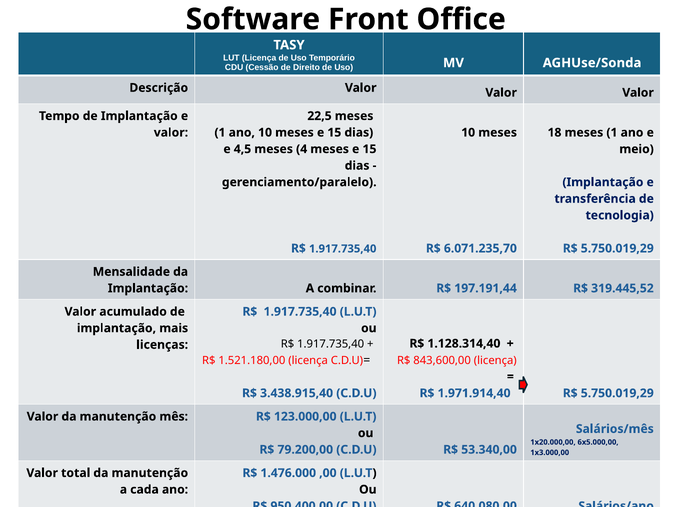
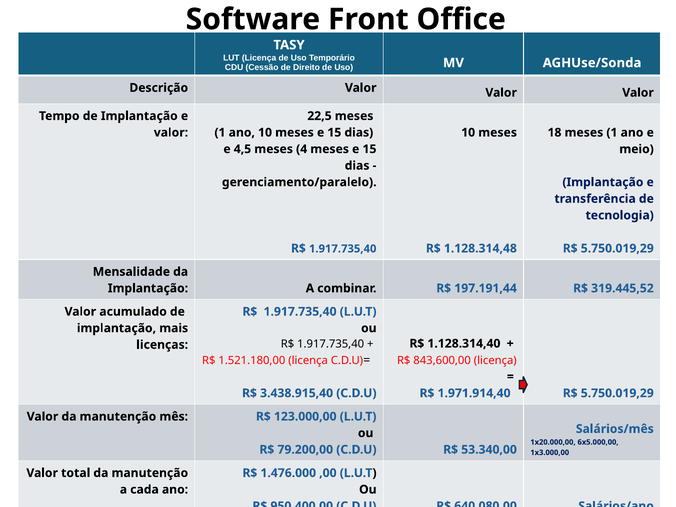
6.071.235,70: 6.071.235,70 -> 1.128.314,48
